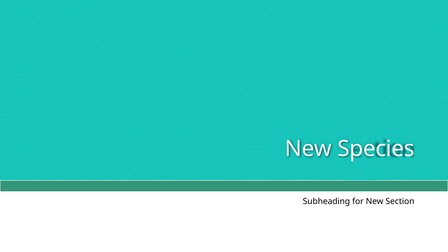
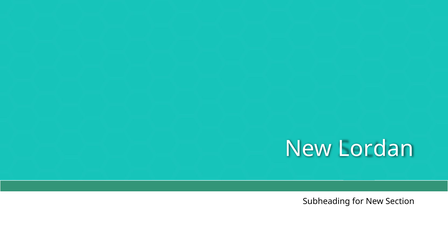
Species: Species -> Lordan
